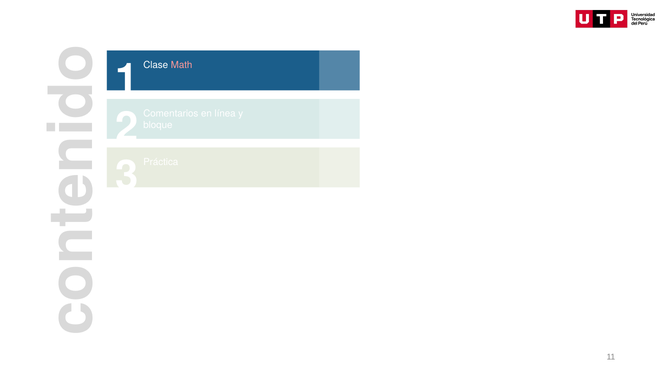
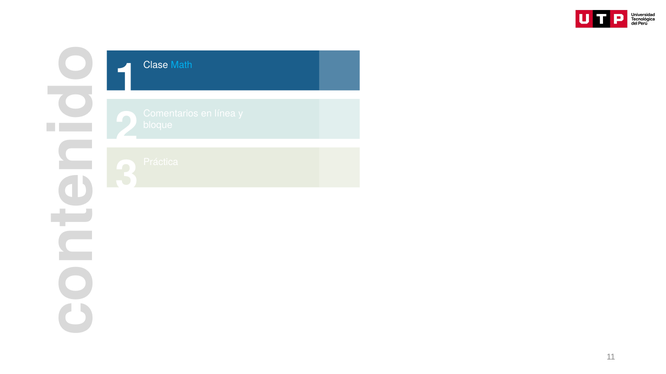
Math colour: pink -> light blue
